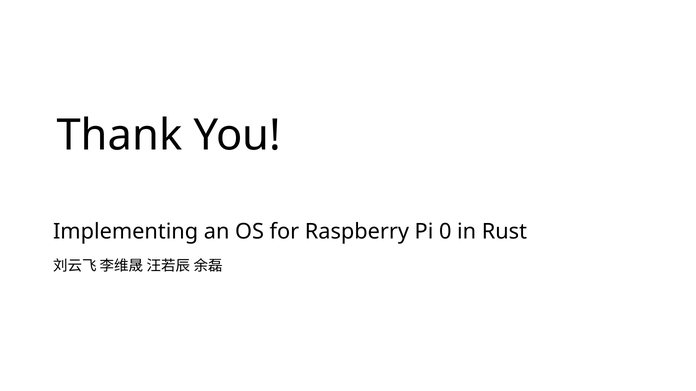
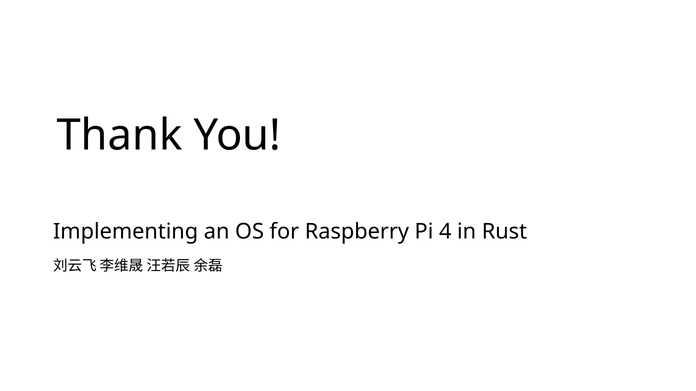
0: 0 -> 4
